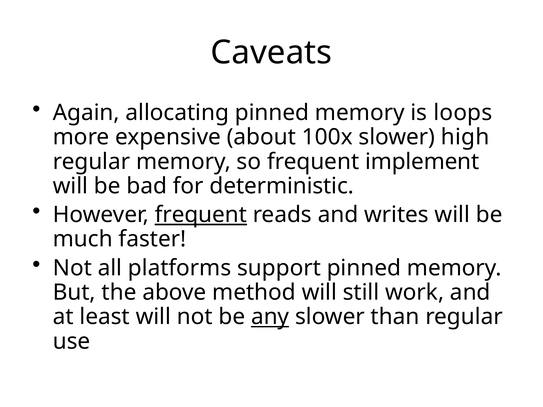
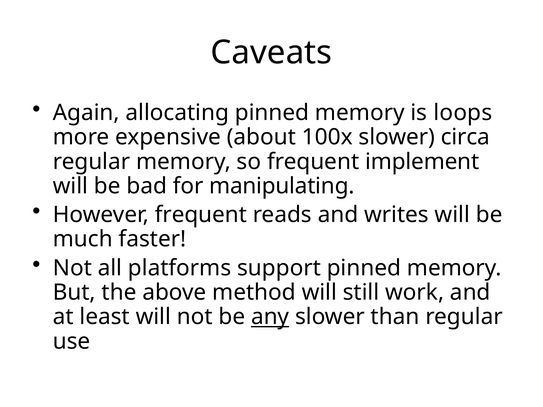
high: high -> circa
deterministic: deterministic -> manipulating
frequent at (201, 215) underline: present -> none
